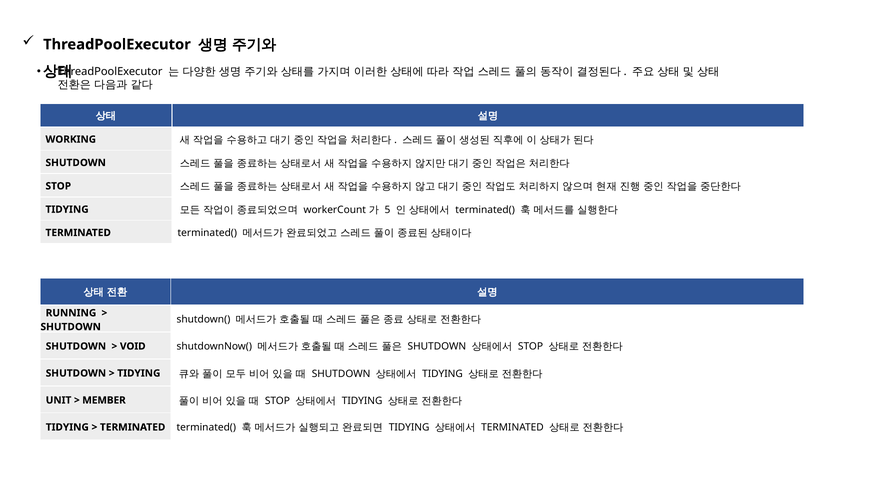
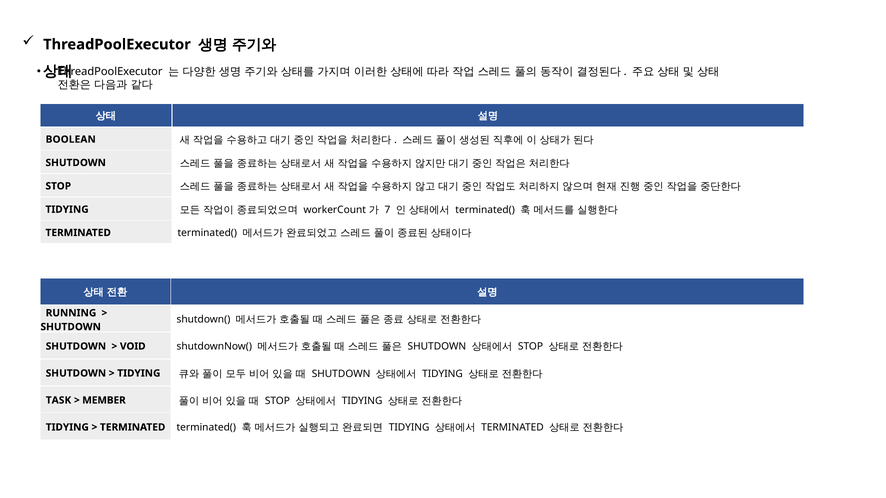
WORKING: WORKING -> BOOLEAN
5: 5 -> 7
UNIT: UNIT -> TASK
